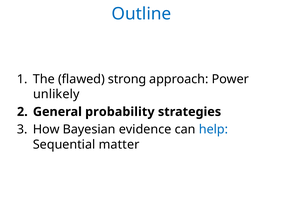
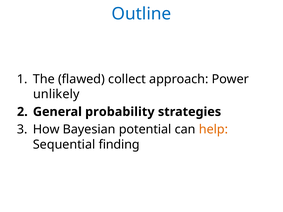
strong: strong -> collect
evidence: evidence -> potential
help colour: blue -> orange
matter: matter -> finding
